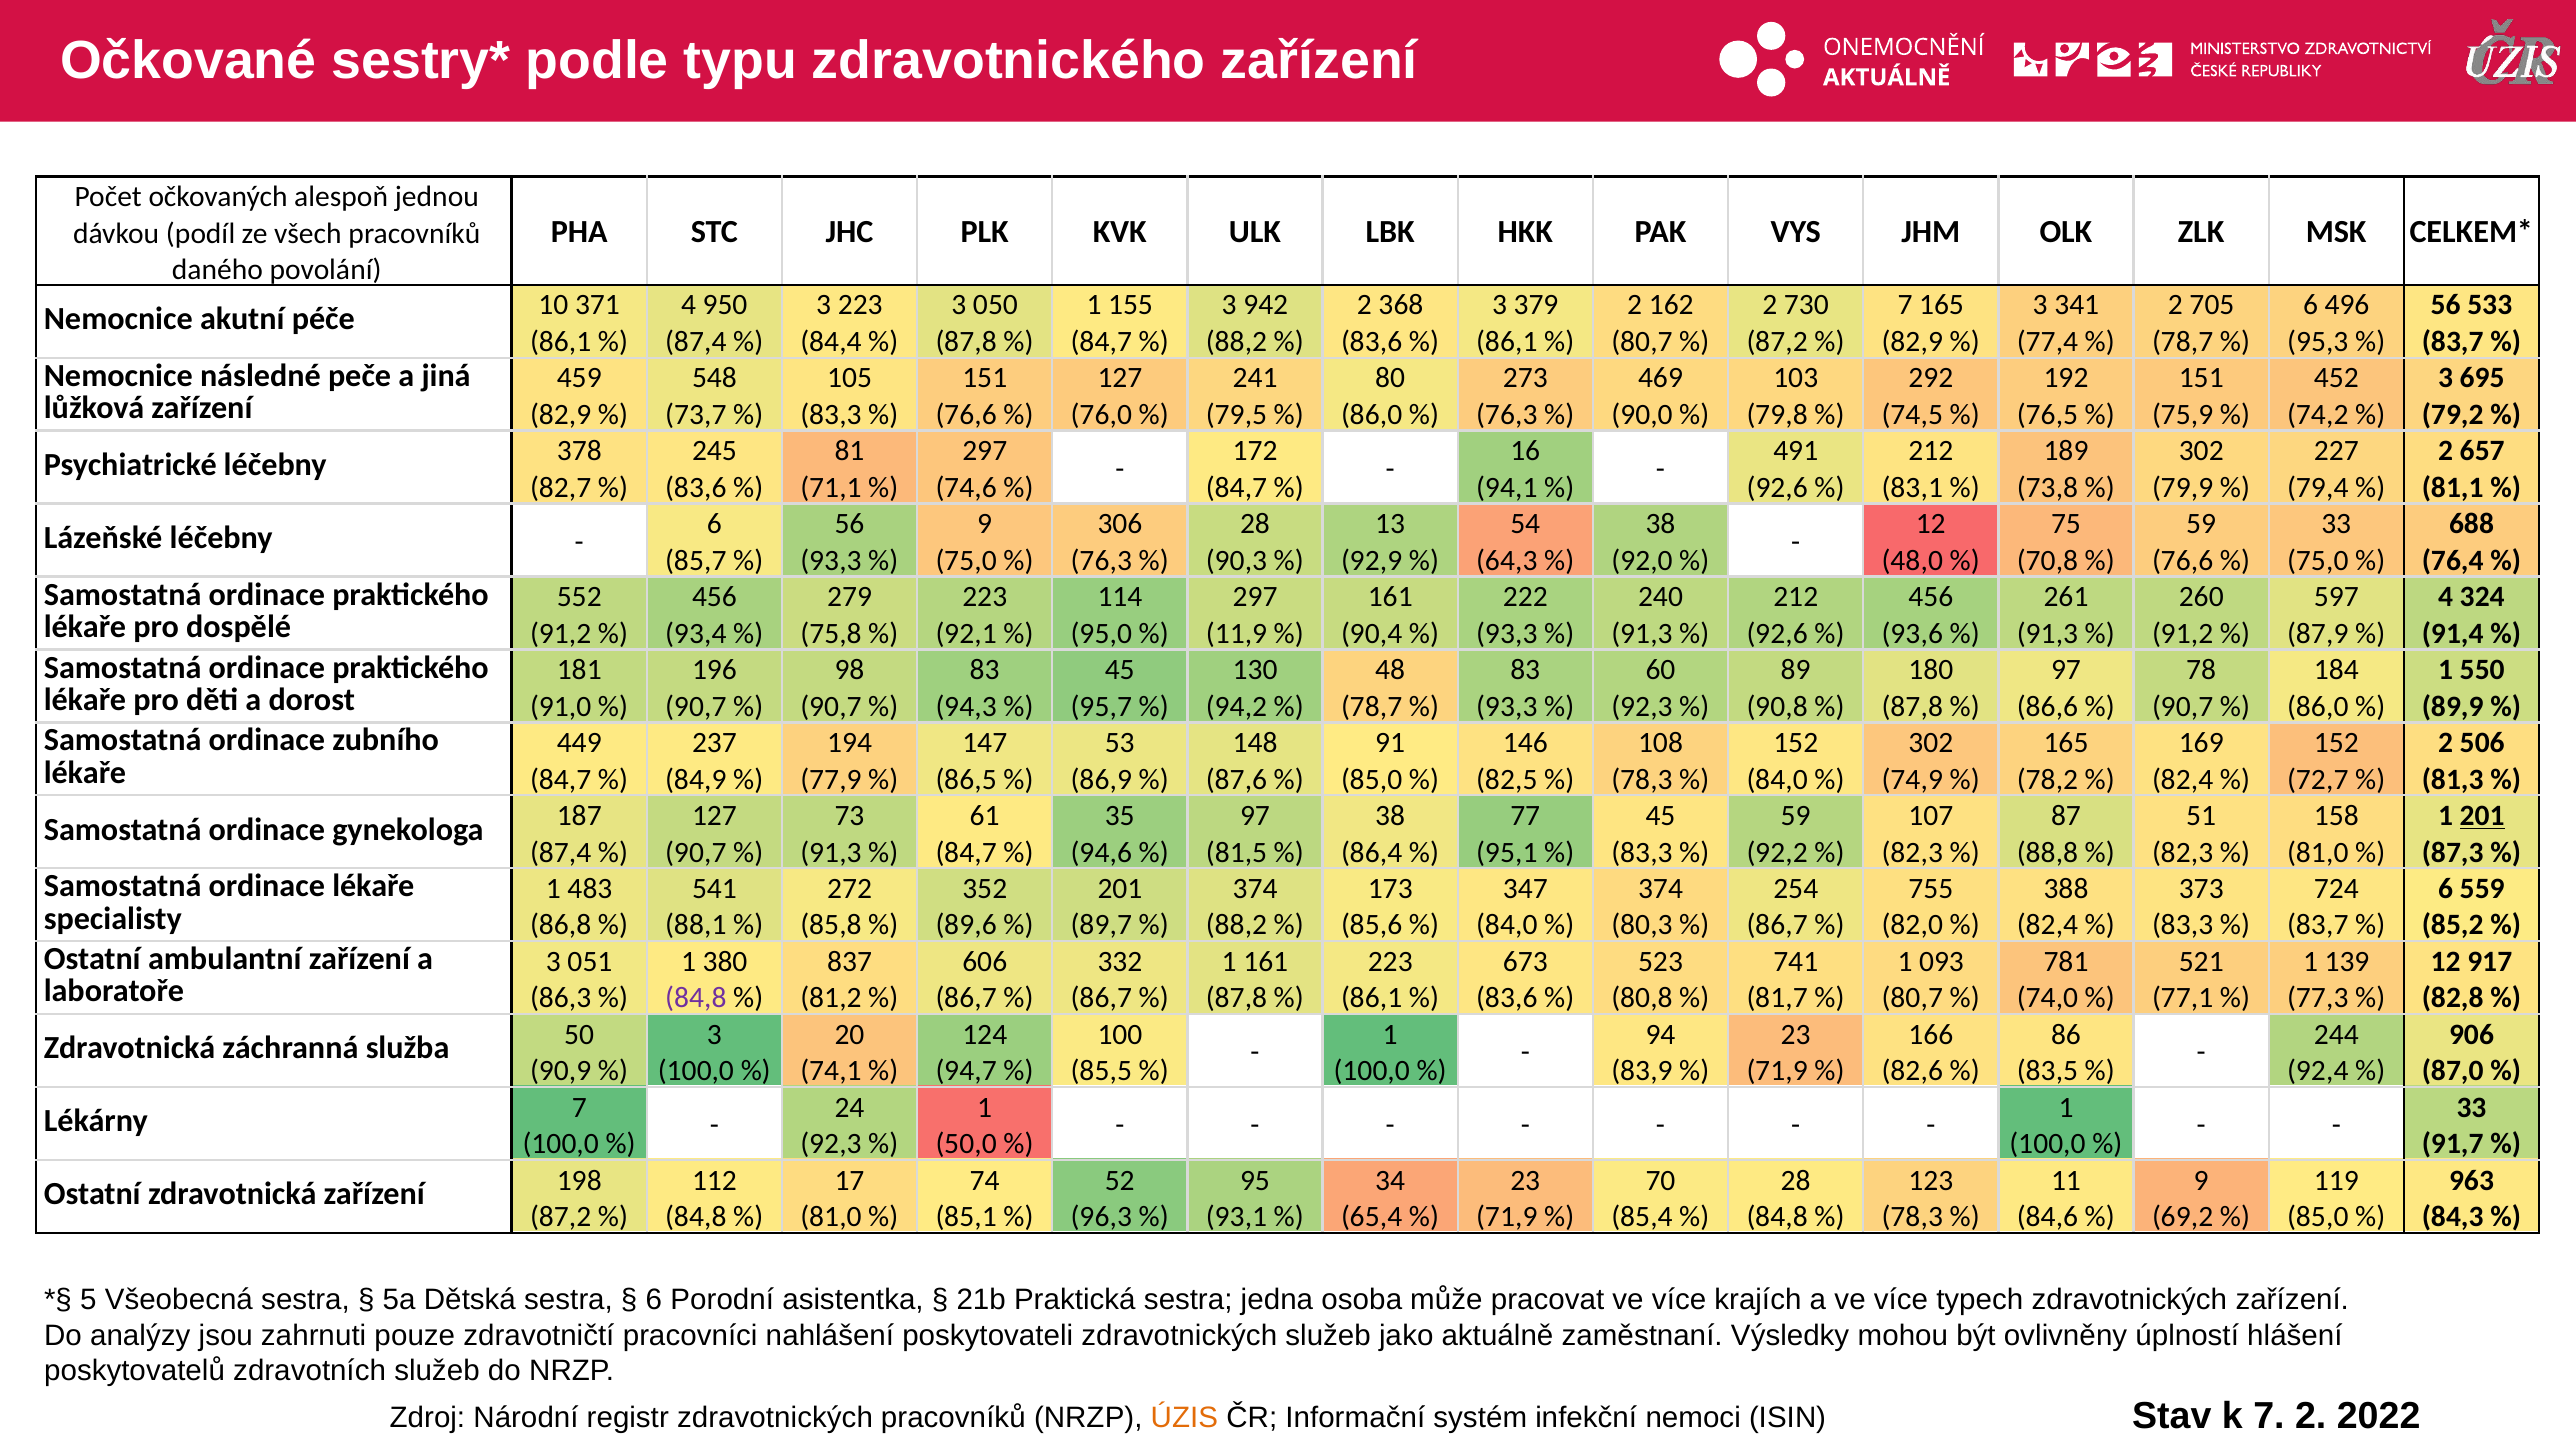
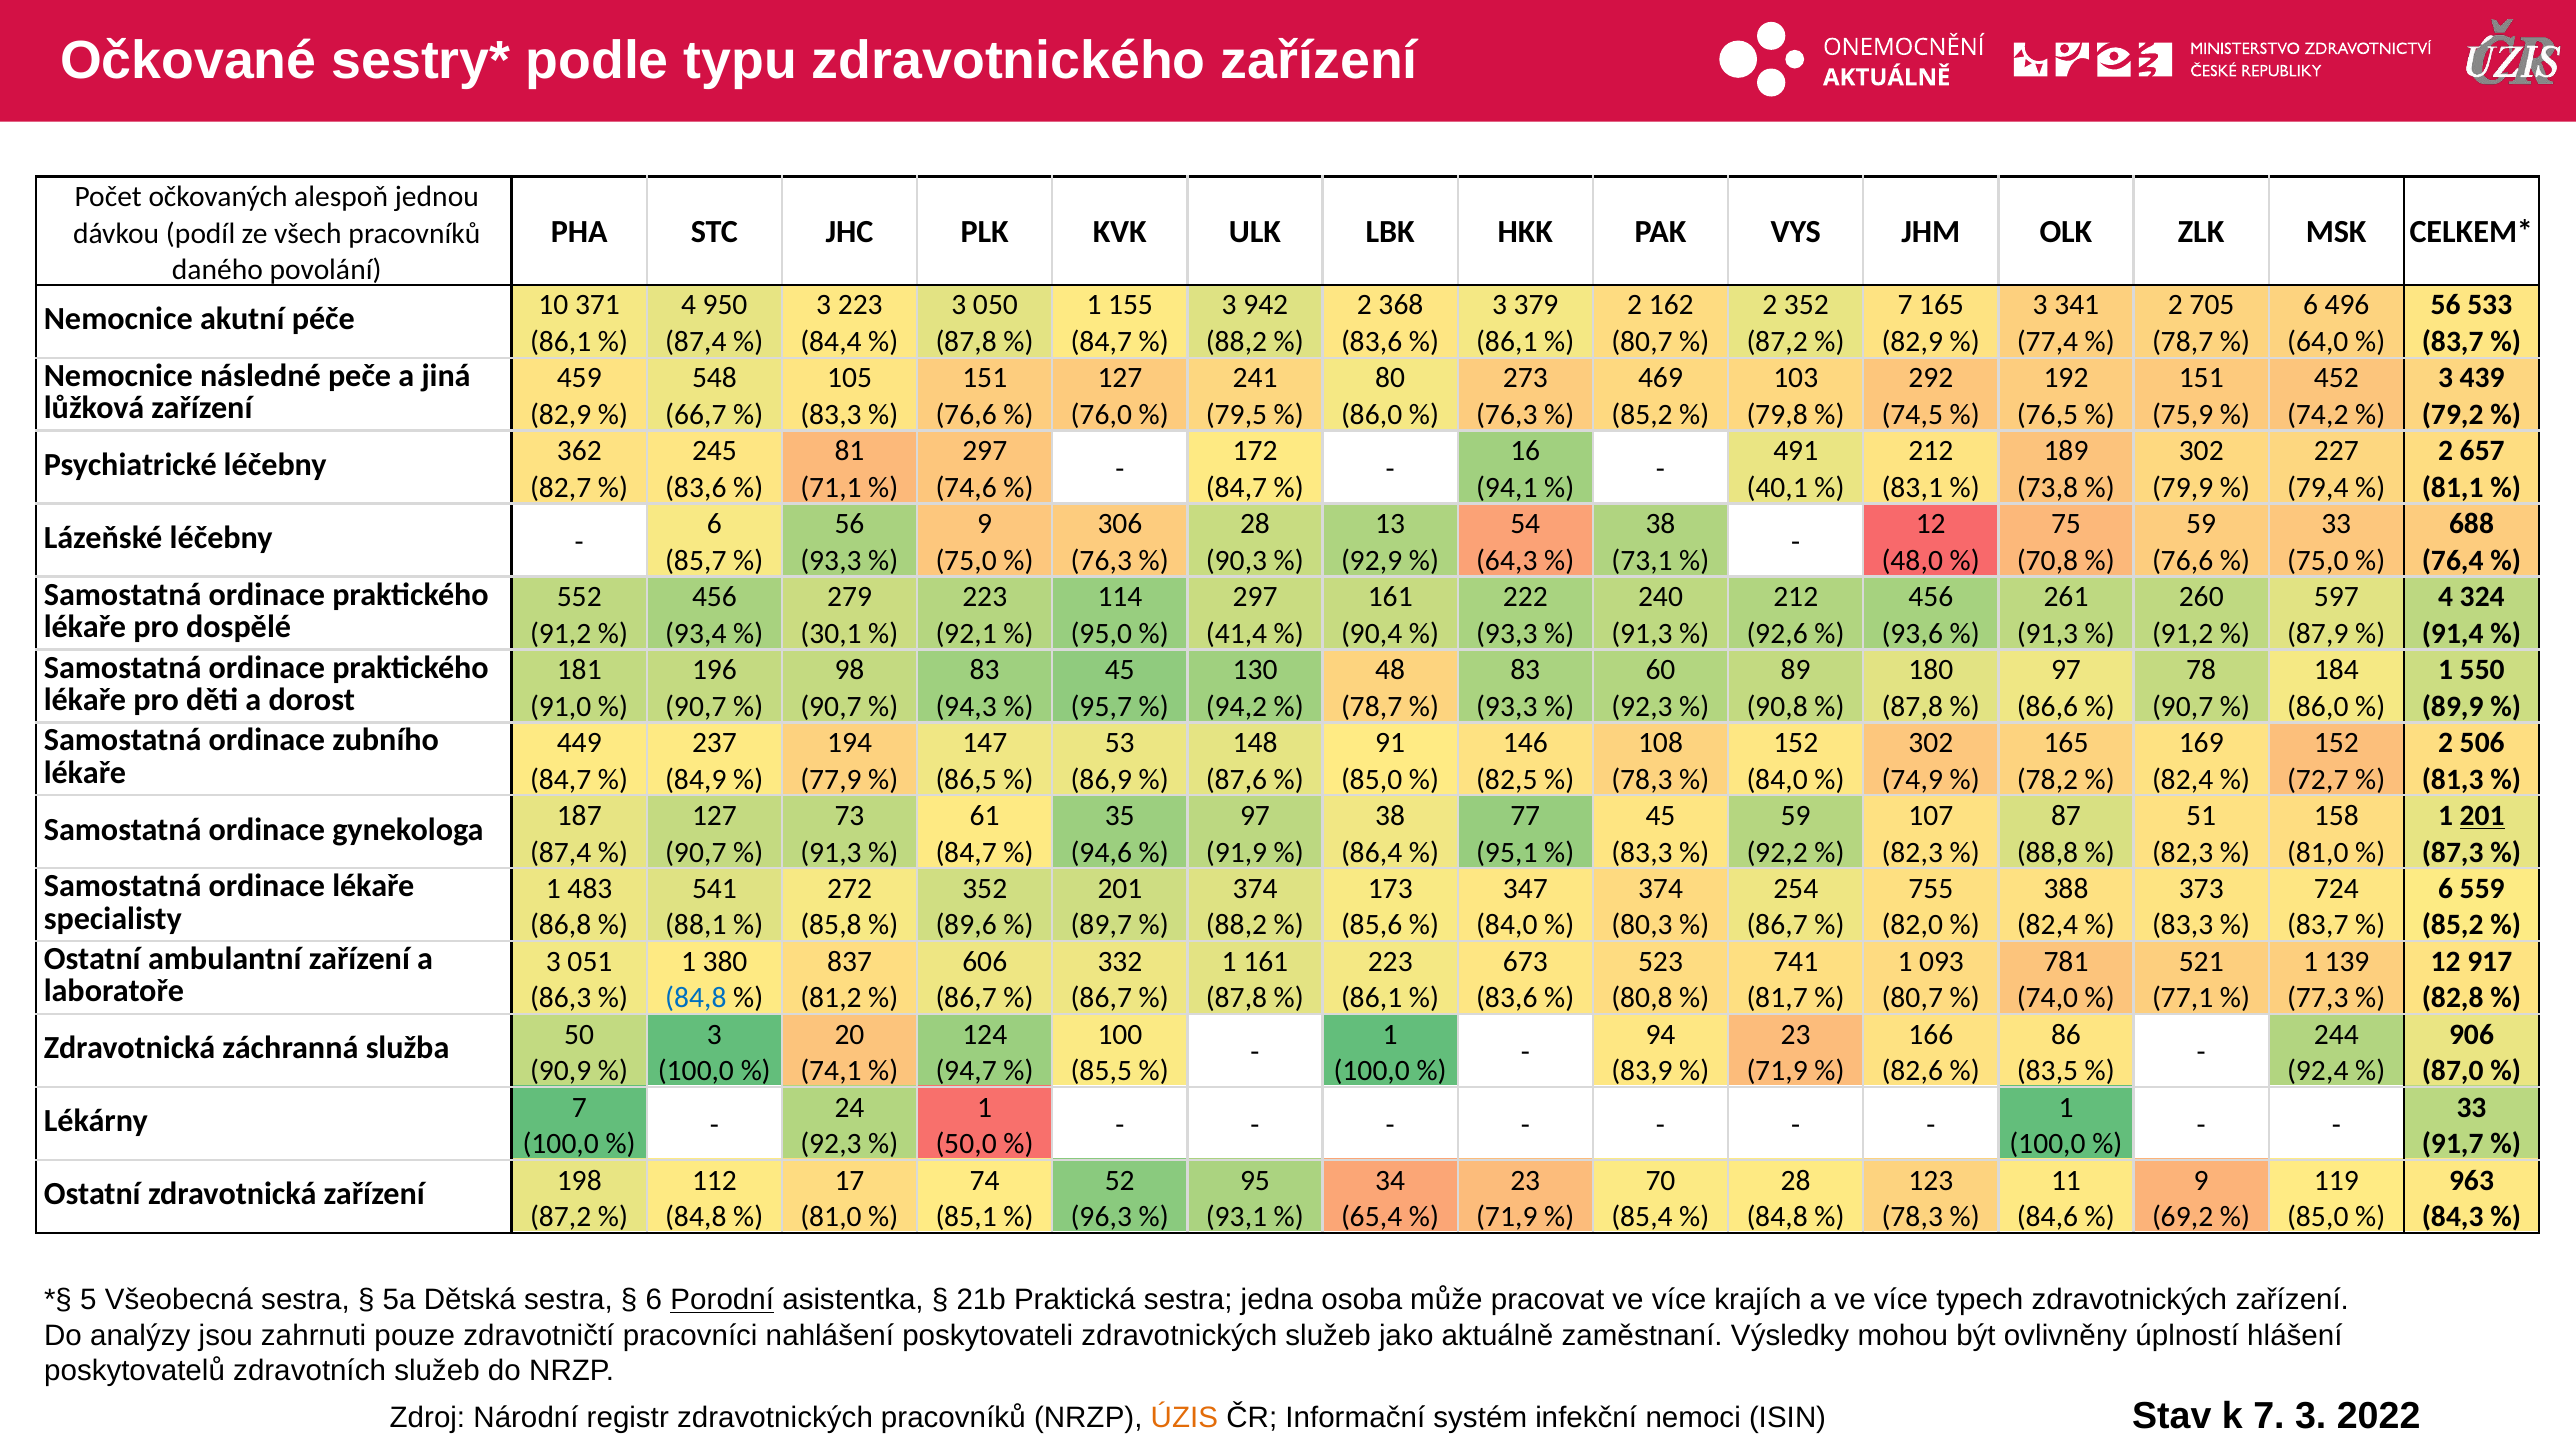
2 730: 730 -> 352
95,3: 95,3 -> 64,0
695: 695 -> 439
73,7: 73,7 -> 66,7
90,0 at (1642, 415): 90,0 -> 85,2
378: 378 -> 362
92,6 at (1777, 488): 92,6 -> 40,1
92,0: 92,0 -> 73,1
75,8: 75,8 -> 30,1
11,9: 11,9 -> 41,4
81,5: 81,5 -> 91,9
84,8 at (696, 998) colour: purple -> blue
Porodní underline: none -> present
7 2: 2 -> 3
